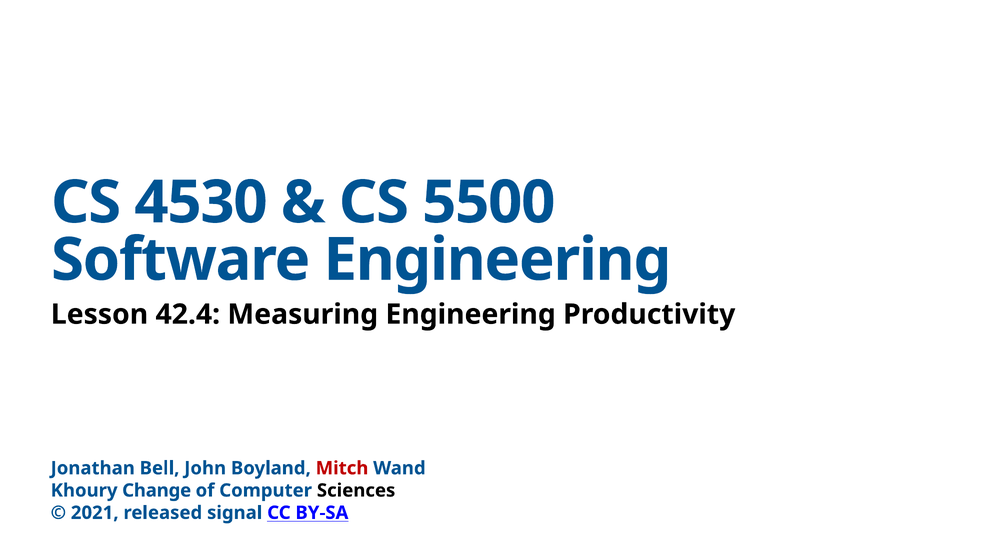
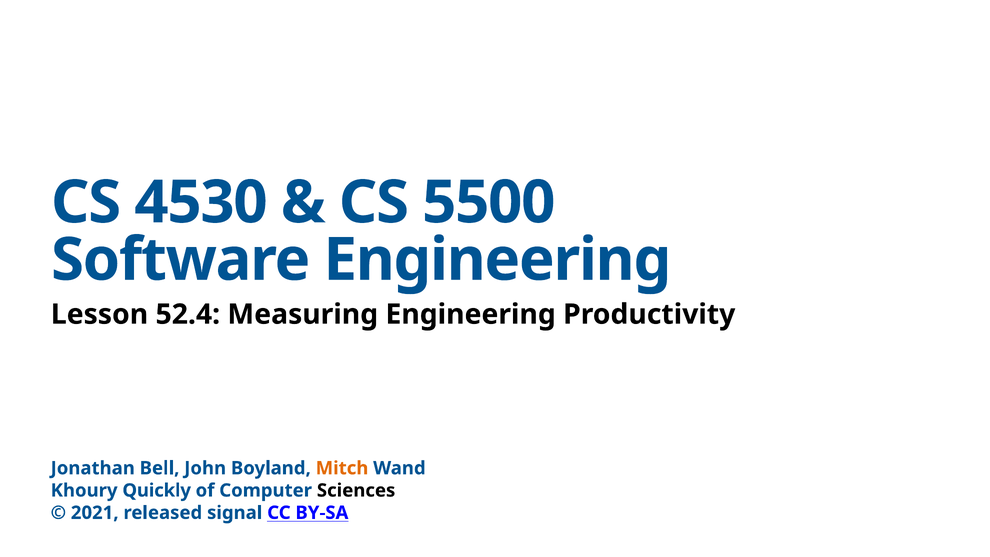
42.4: 42.4 -> 52.4
Mitch colour: red -> orange
Change: Change -> Quickly
